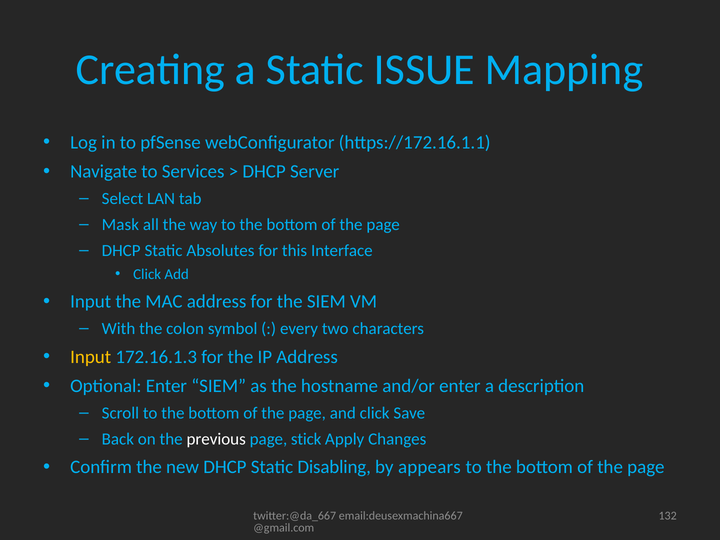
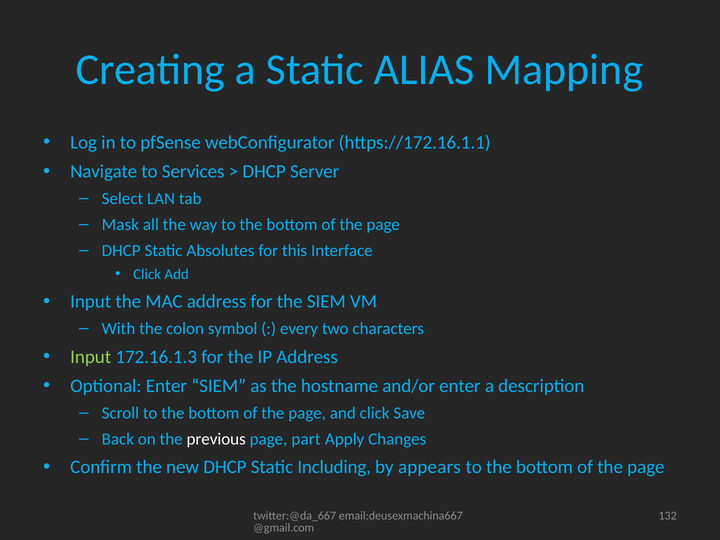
ISSUE: ISSUE -> ALIAS
Input at (91, 357) colour: yellow -> light green
stick: stick -> part
Disabling: Disabling -> Including
